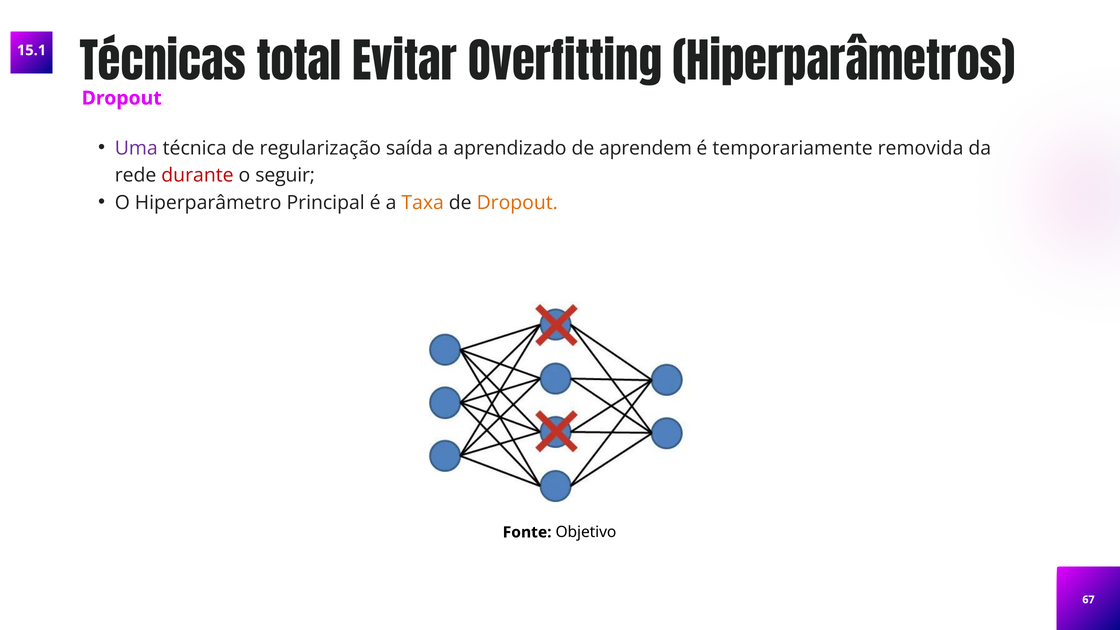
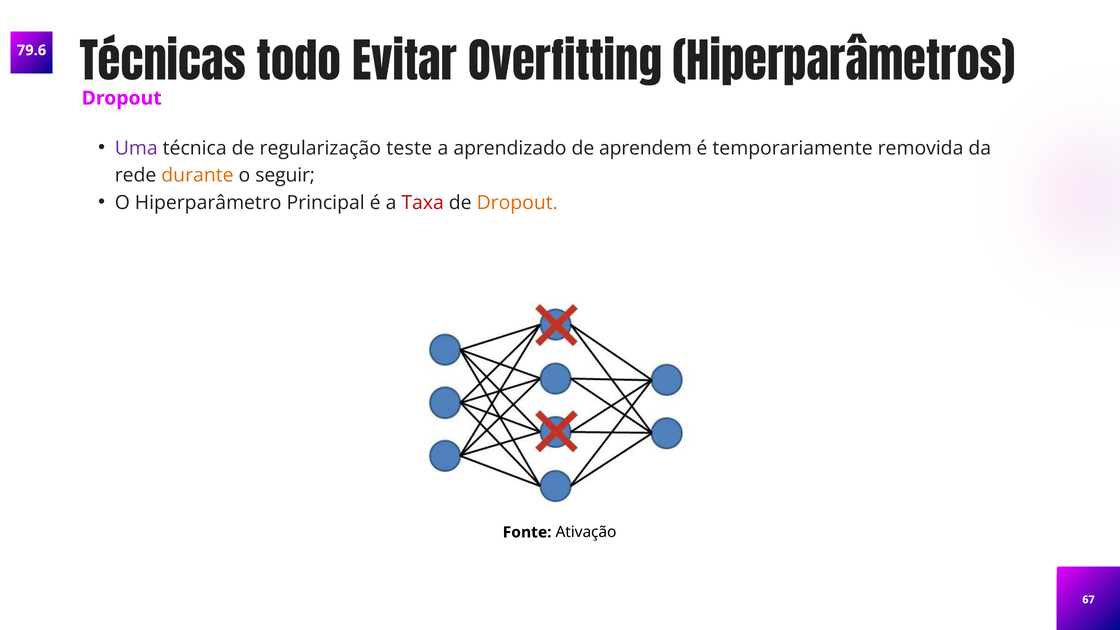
15.1: 15.1 -> 79.6
total: total -> todo
saída: saída -> teste
durante colour: red -> orange
Taxa colour: orange -> red
Objetivo: Objetivo -> Ativação
